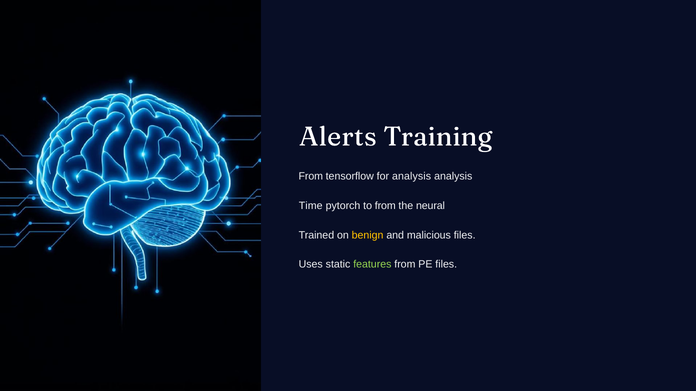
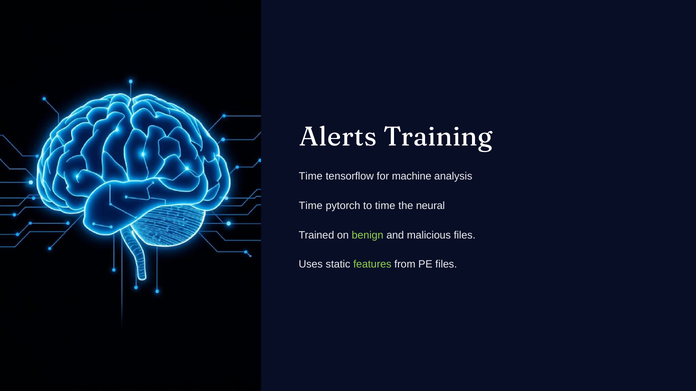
From at (311, 177): From -> Time
for analysis: analysis -> machine
to from: from -> time
benign colour: yellow -> light green
